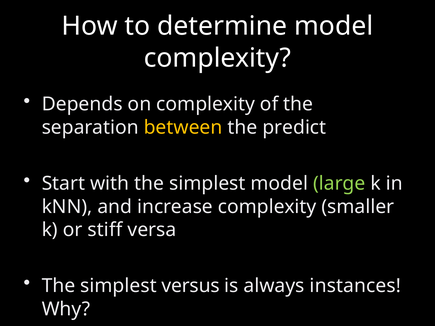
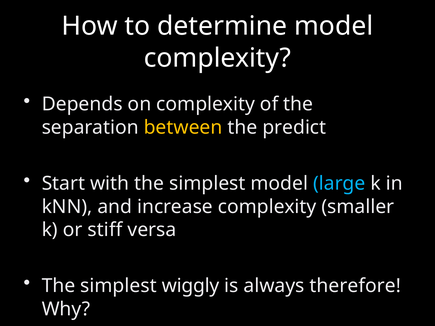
large colour: light green -> light blue
versus: versus -> wiggly
instances: instances -> therefore
